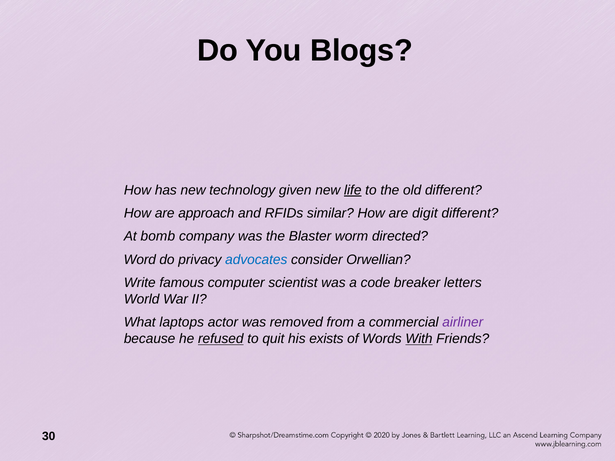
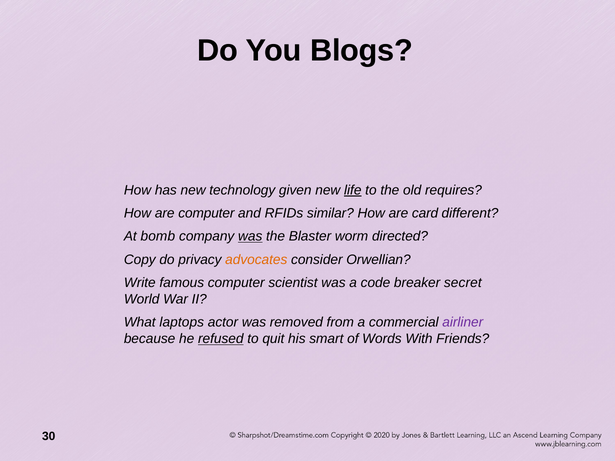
old different: different -> requires
are approach: approach -> computer
digit: digit -> card
was at (250, 237) underline: none -> present
Word: Word -> Copy
advocates colour: blue -> orange
letters: letters -> secret
exists: exists -> smart
With underline: present -> none
